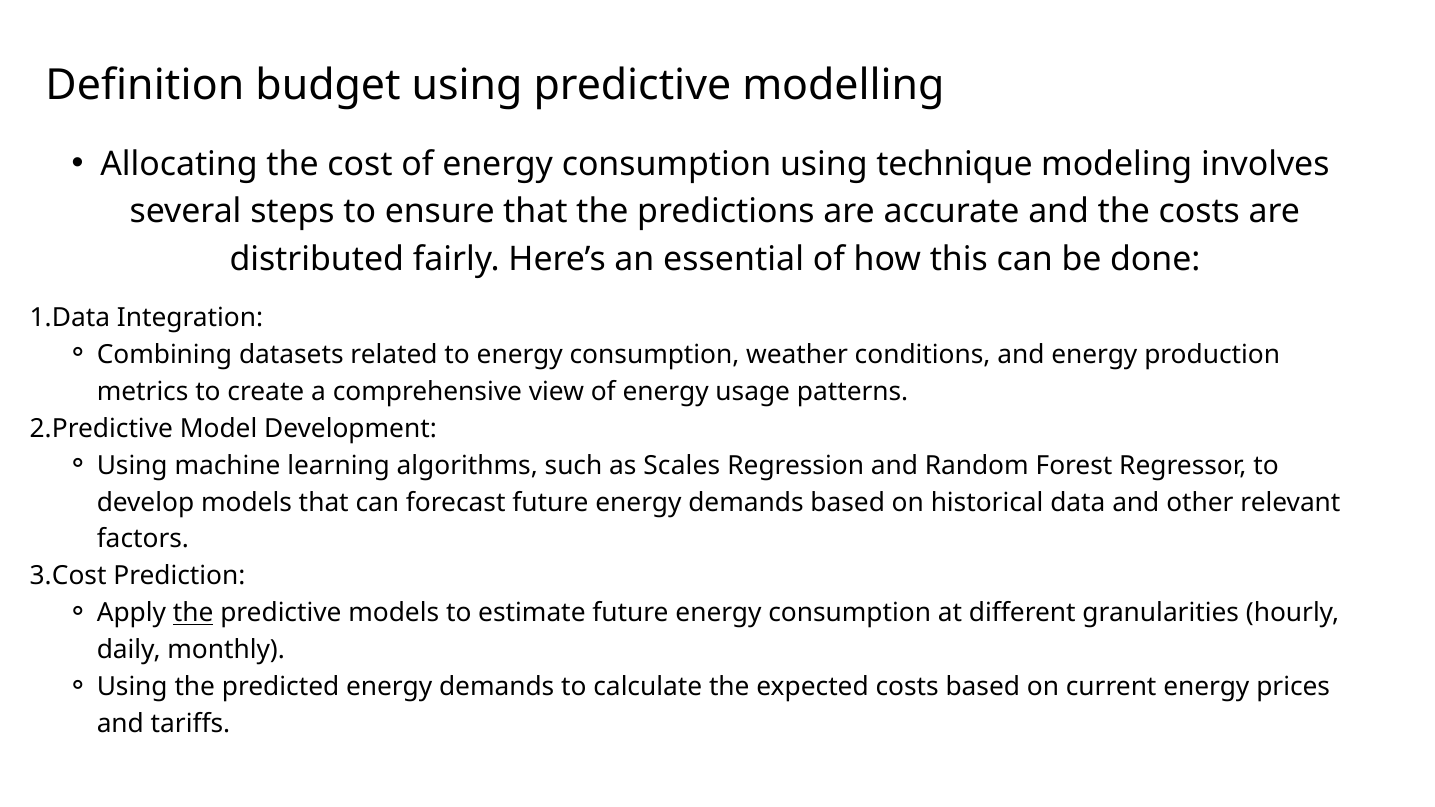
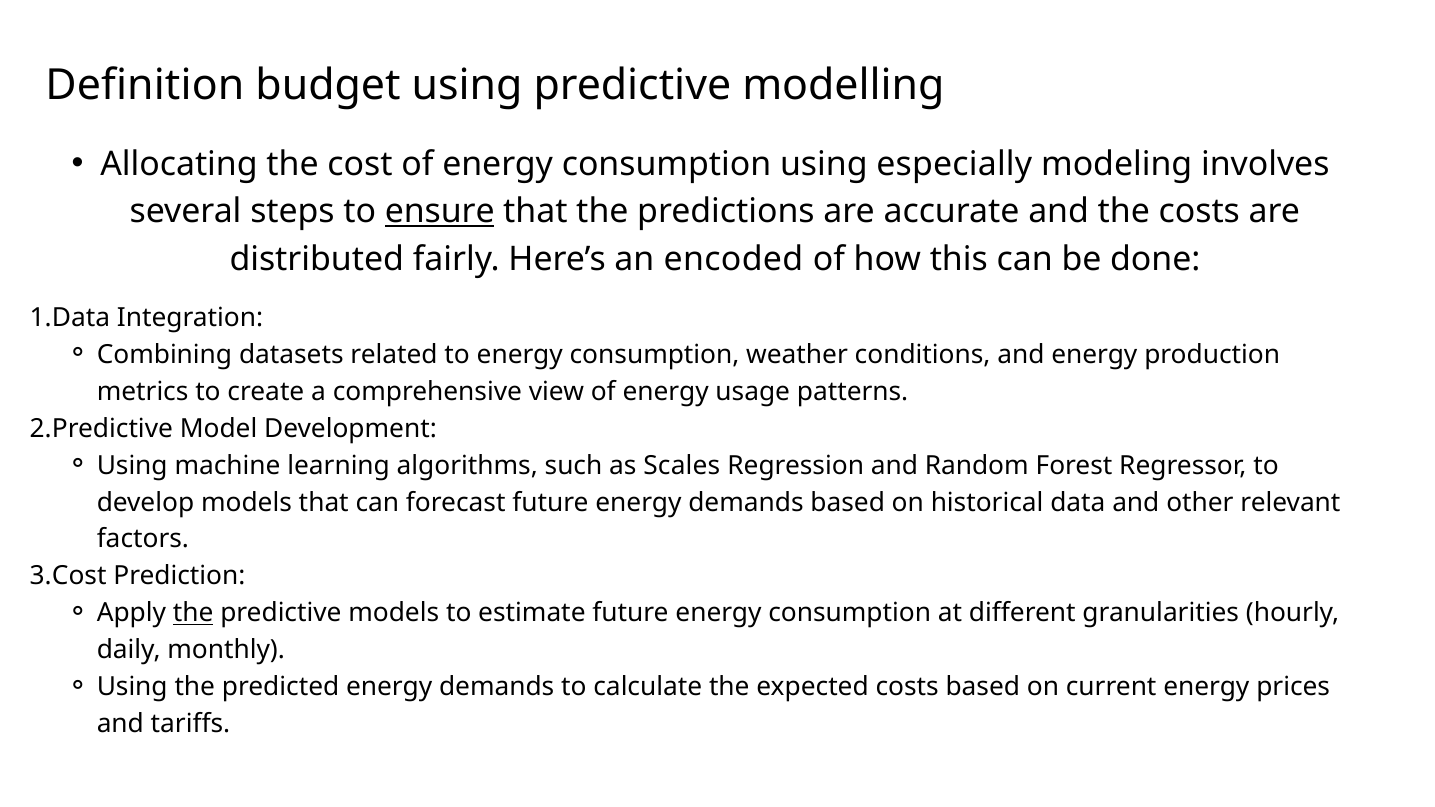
technique: technique -> especially
ensure underline: none -> present
essential: essential -> encoded
